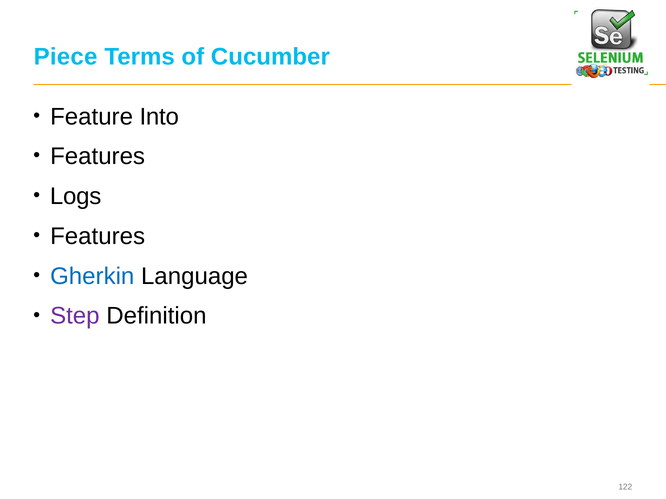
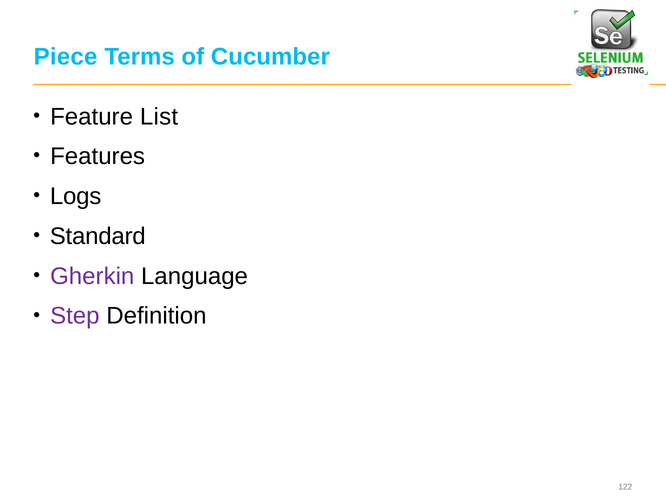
Into: Into -> List
Features at (98, 236): Features -> Standard
Gherkin colour: blue -> purple
